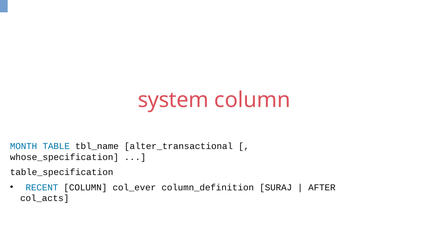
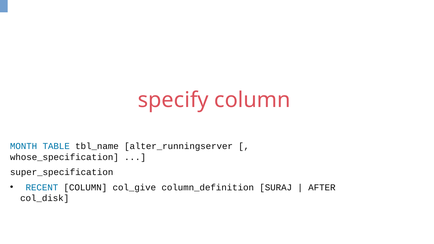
system: system -> specify
alter_transactional: alter_transactional -> alter_runningserver
table_specification: table_specification -> super_specification
col_ever: col_ever -> col_give
col_acts: col_acts -> col_disk
